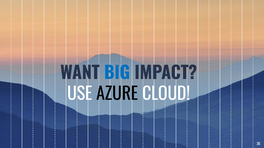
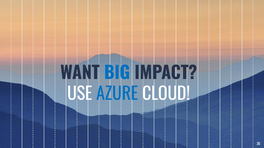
AZURE colour: black -> blue
